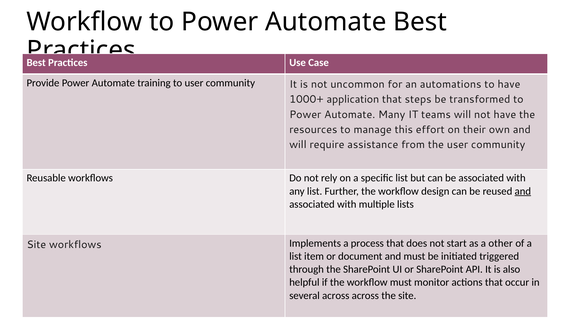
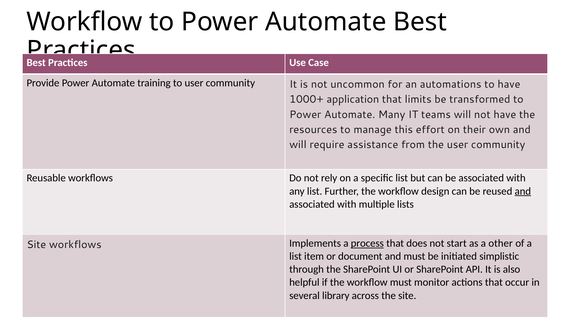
steps: steps -> limits
process underline: none -> present
triggered: triggered -> simplistic
several across: across -> library
